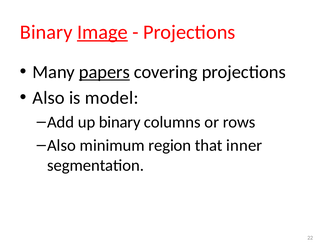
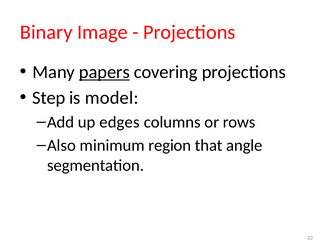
Image underline: present -> none
Also at (49, 98): Also -> Step
up binary: binary -> edges
inner: inner -> angle
